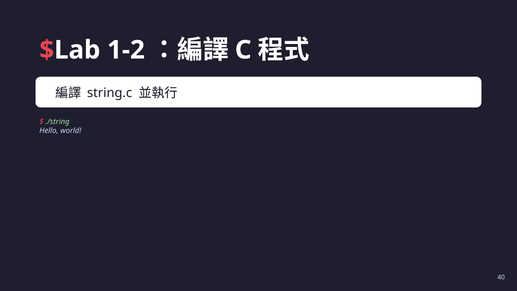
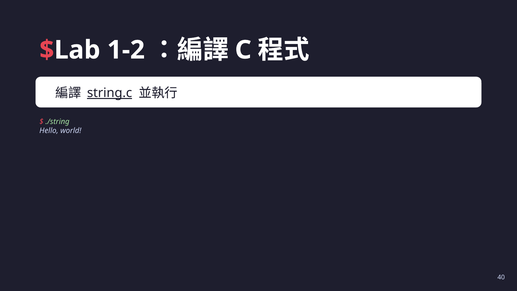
string.c underline: none -> present
